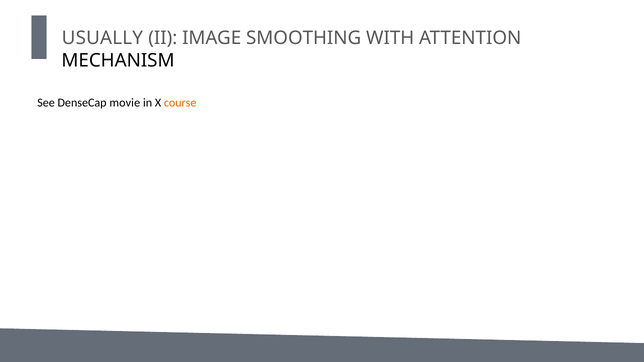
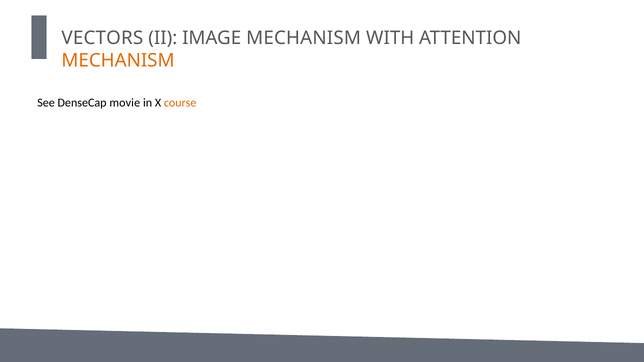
USUALLY: USUALLY -> VECTORS
IMAGE SMOOTHING: SMOOTHING -> MECHANISM
MECHANISM at (118, 61) colour: black -> orange
